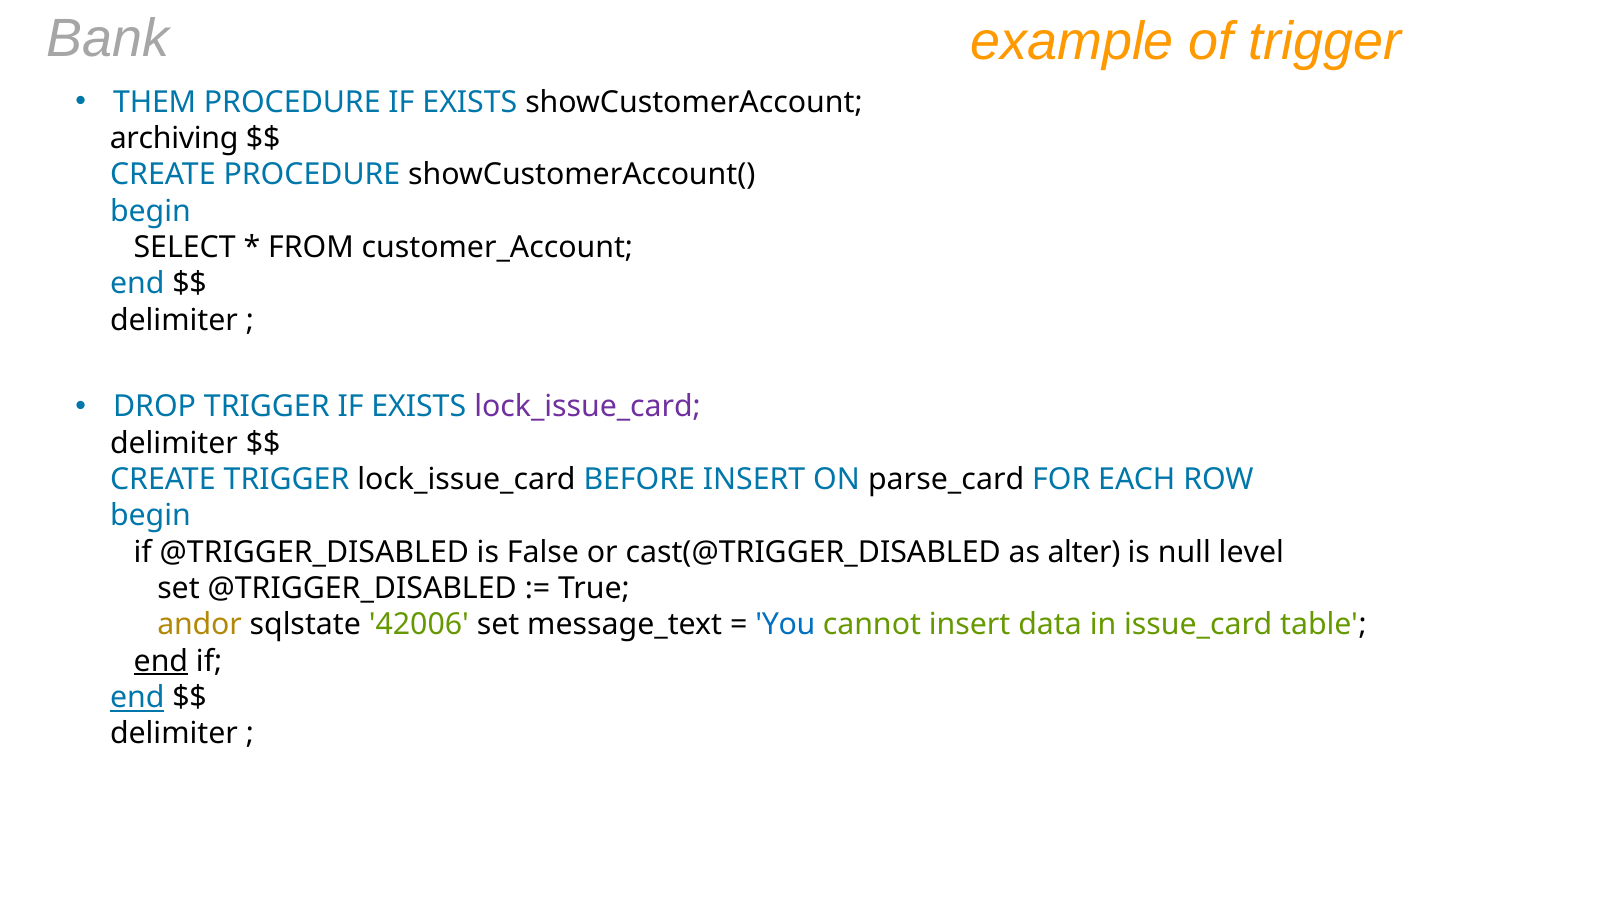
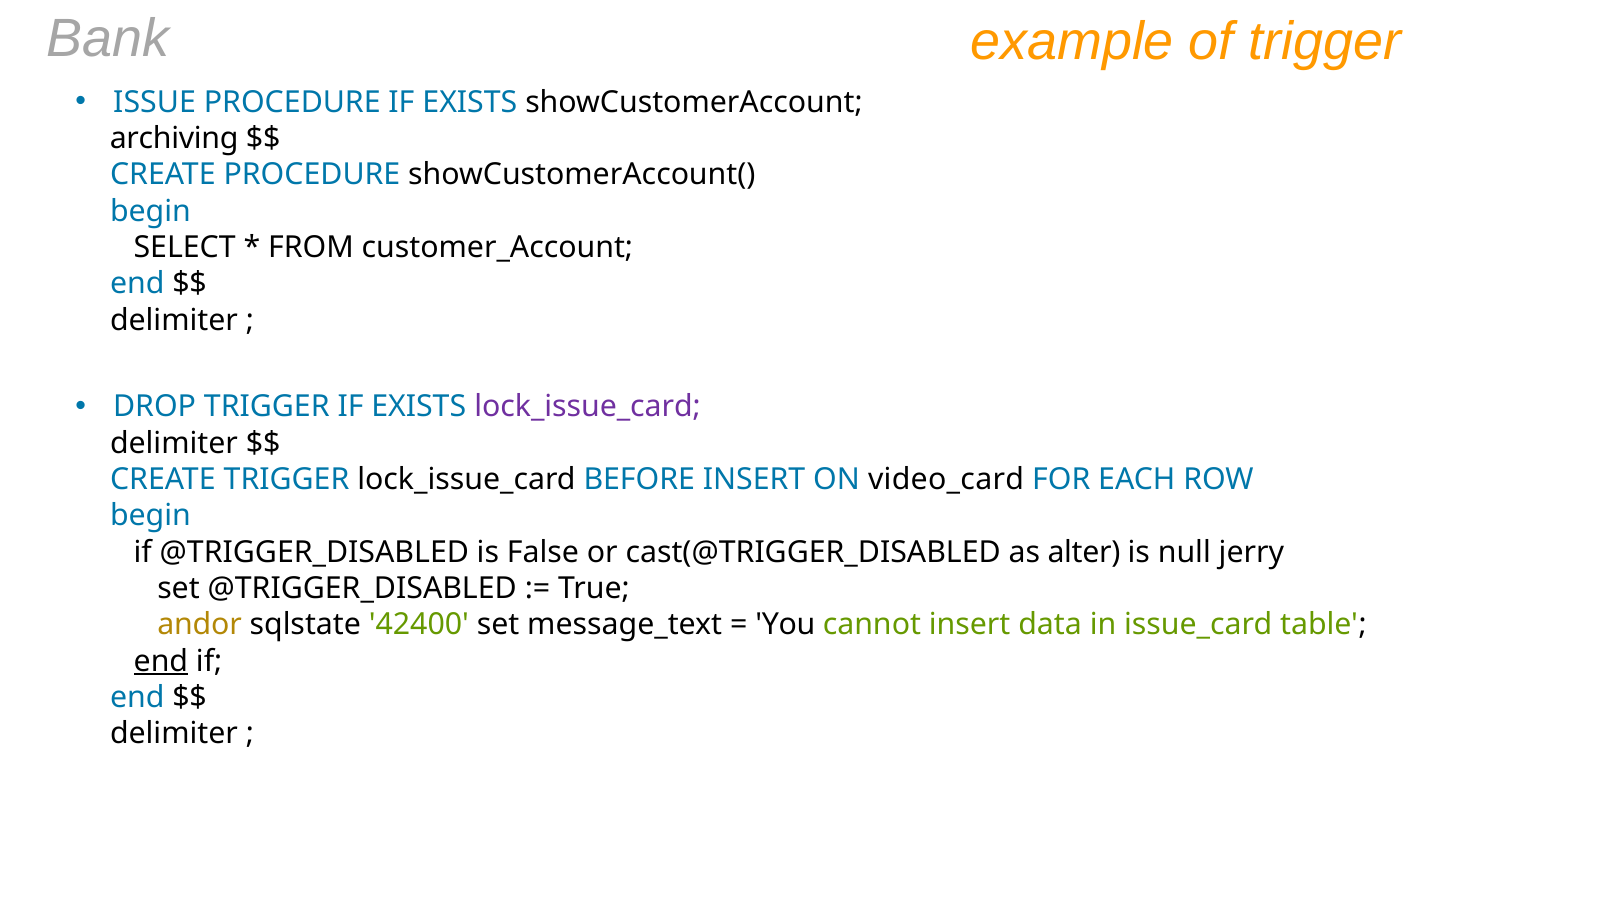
THEM: THEM -> ISSUE
parse_card: parse_card -> video_card
level: level -> jerry
42006: 42006 -> 42400
You colour: blue -> black
end at (137, 698) underline: present -> none
